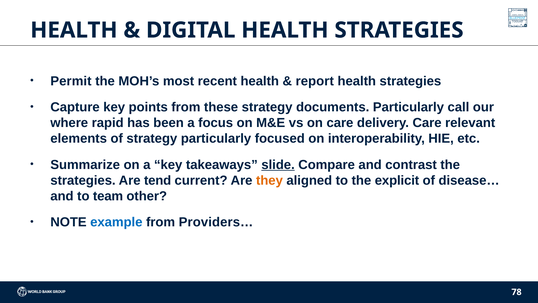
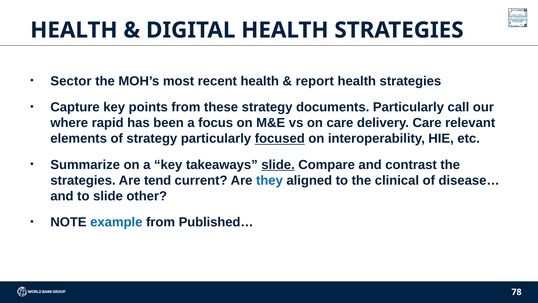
Permit: Permit -> Sector
focused underline: none -> present
they colour: orange -> blue
explicit: explicit -> clinical
to team: team -> slide
Providers…: Providers… -> Published…
